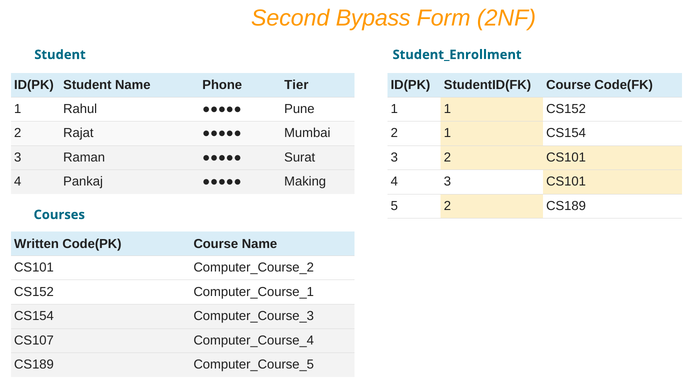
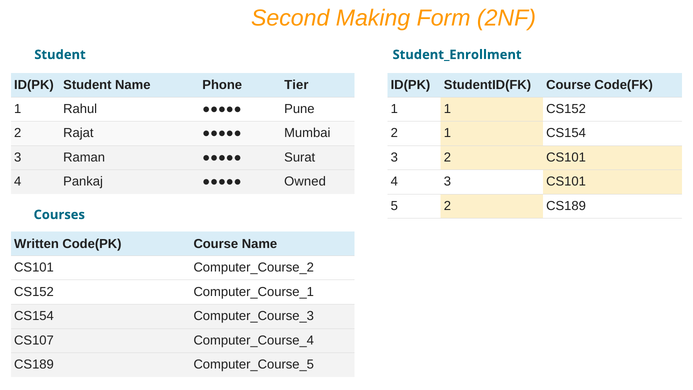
Bypass: Bypass -> Making
Making: Making -> Owned
